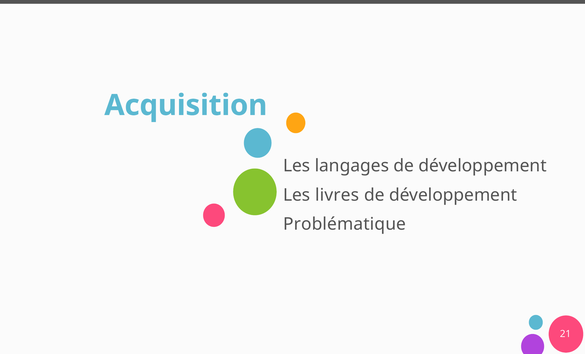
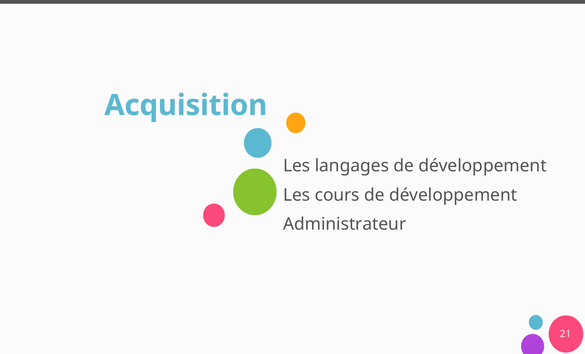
livres: livres -> cours
Problématique: Problématique -> Administrateur
